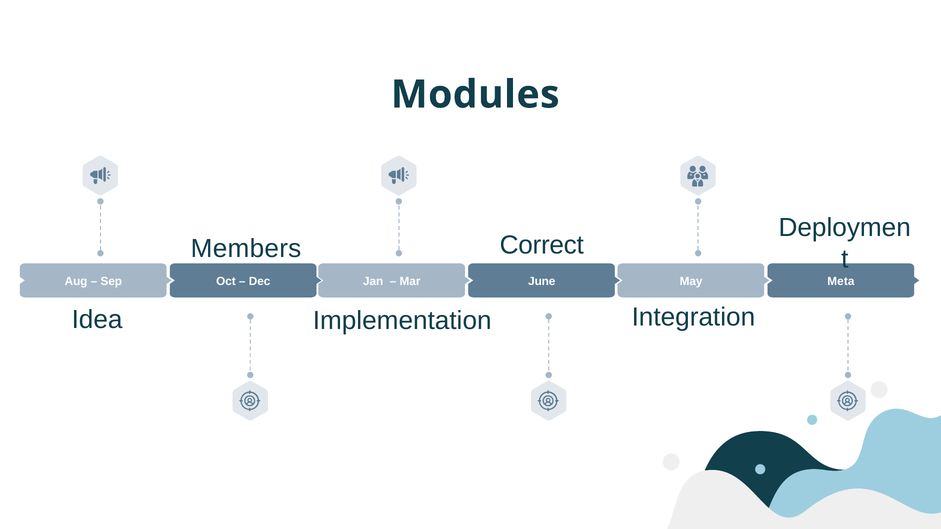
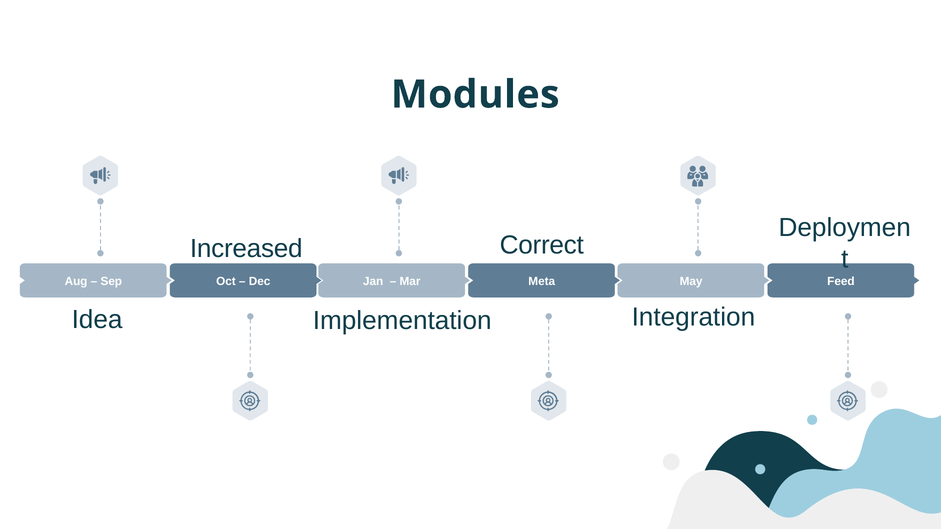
Members: Members -> Increased
June: June -> Meta
Meta: Meta -> Feed
